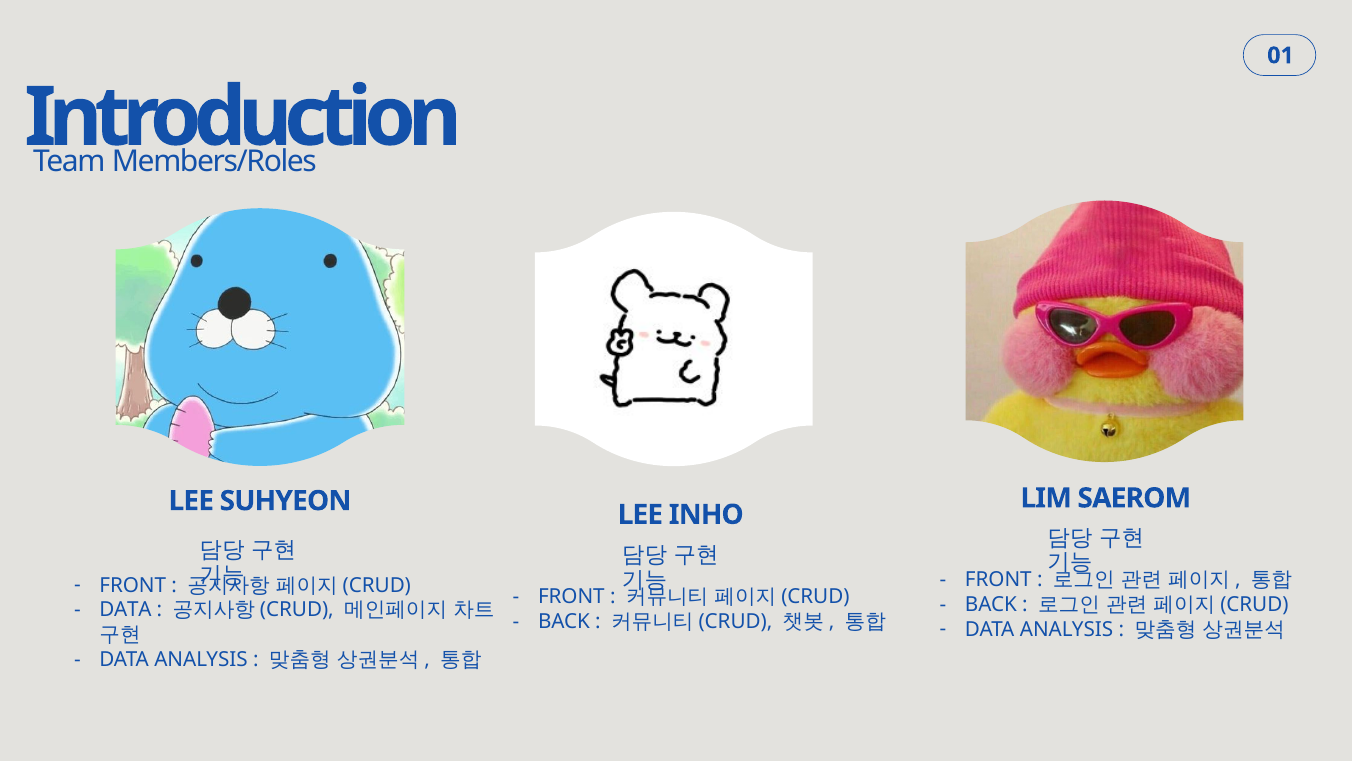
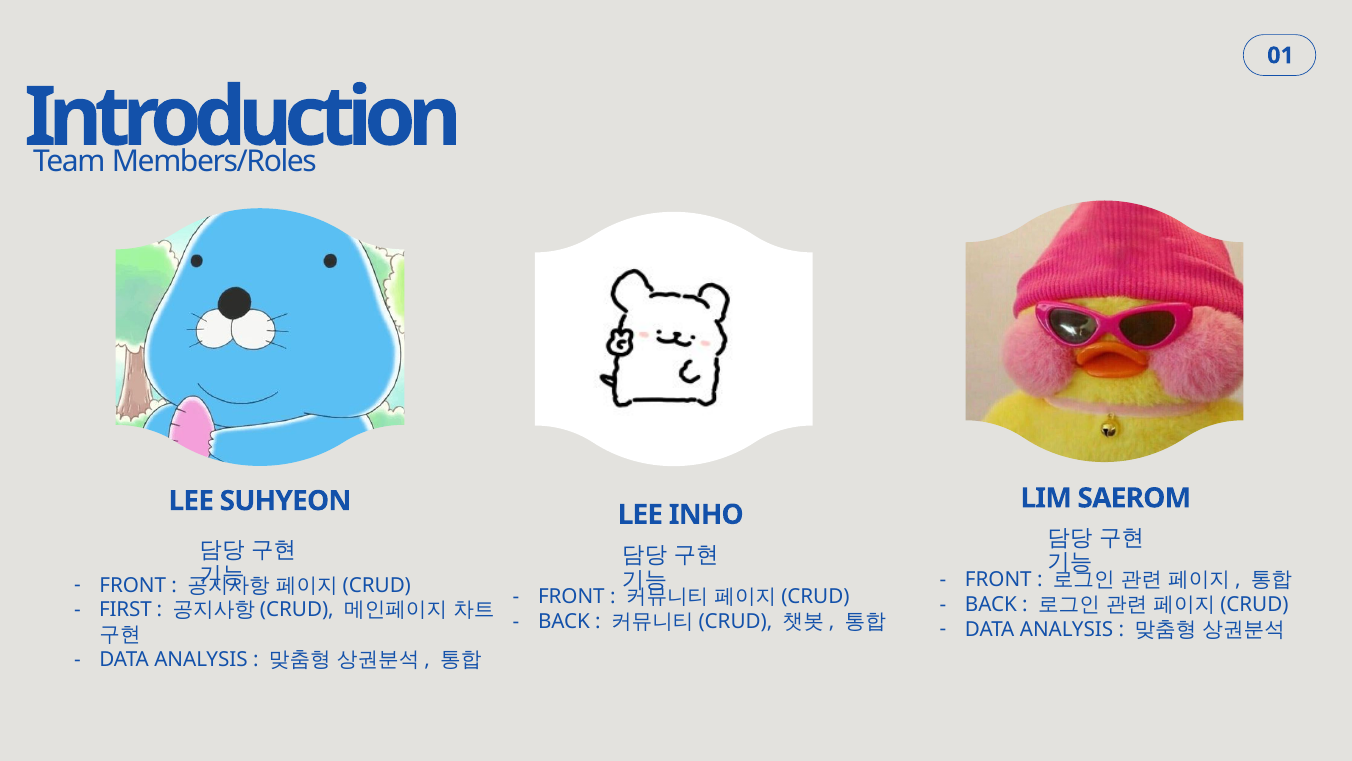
DATA at (125, 610): DATA -> FIRST
